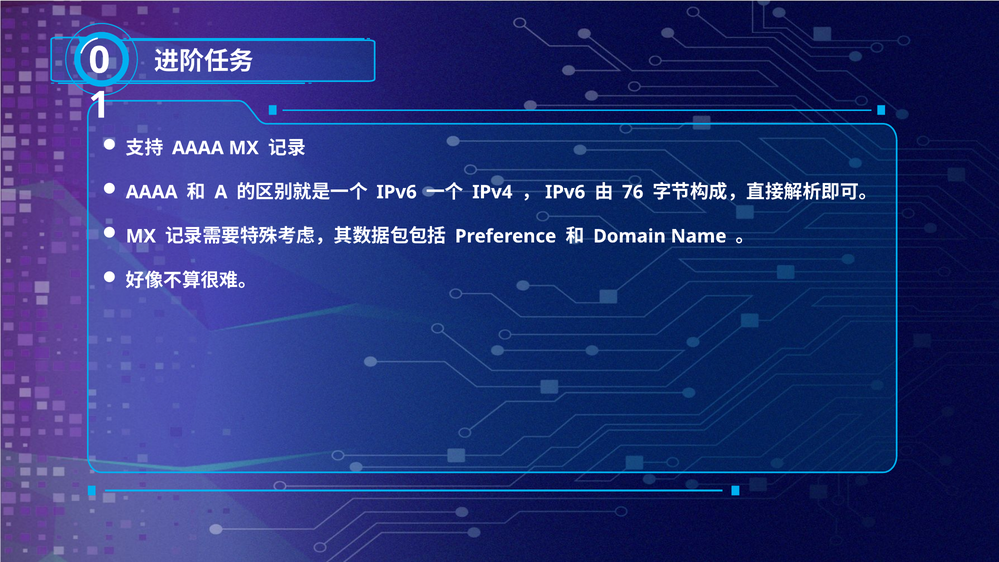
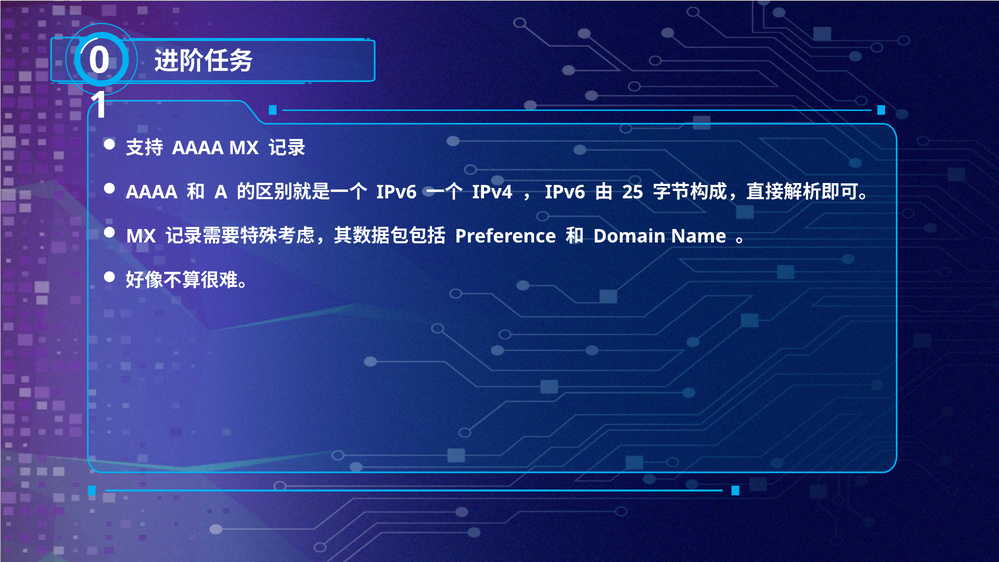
76: 76 -> 25
